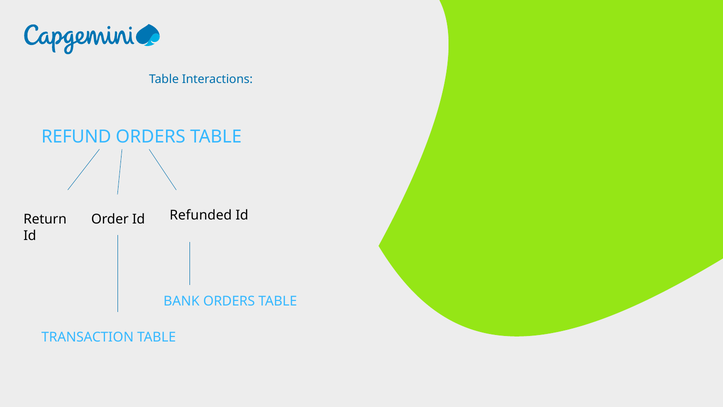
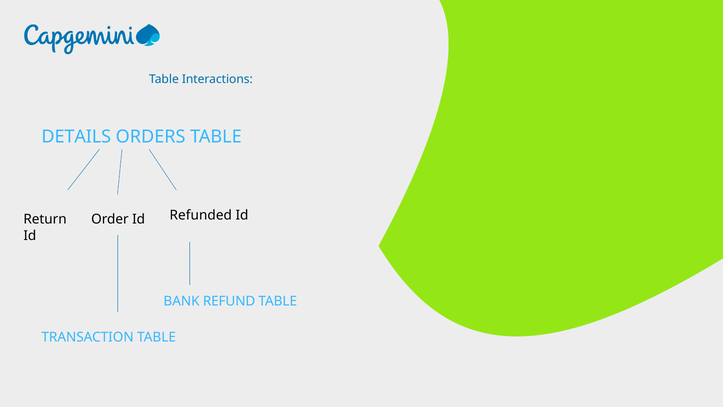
REFUND: REFUND -> DETAILS
BANK ORDERS: ORDERS -> REFUND
